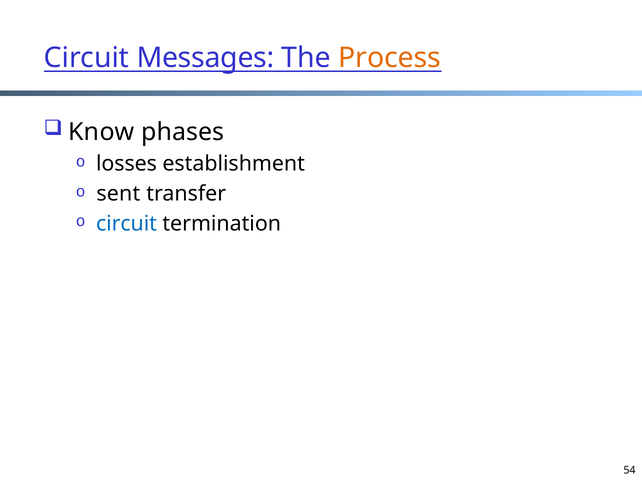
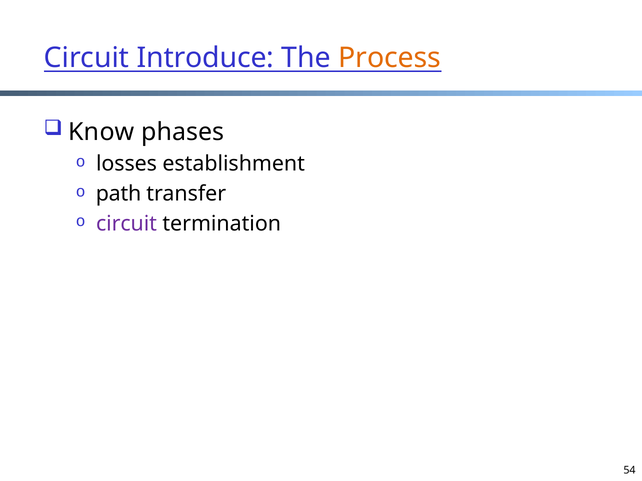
Messages: Messages -> Introduce
sent: sent -> path
circuit at (126, 224) colour: blue -> purple
